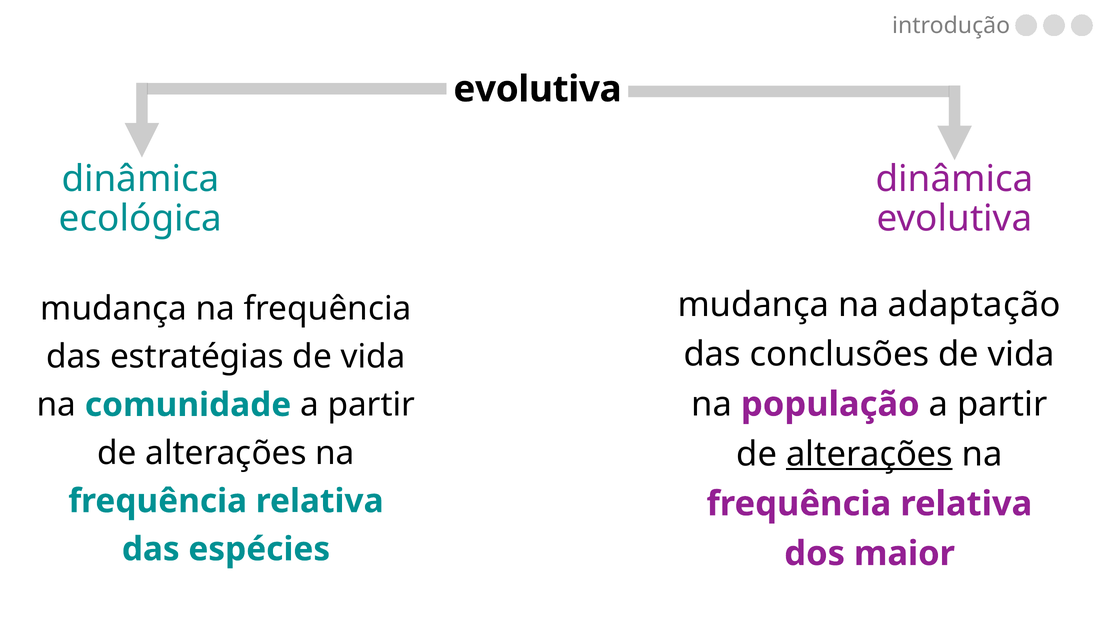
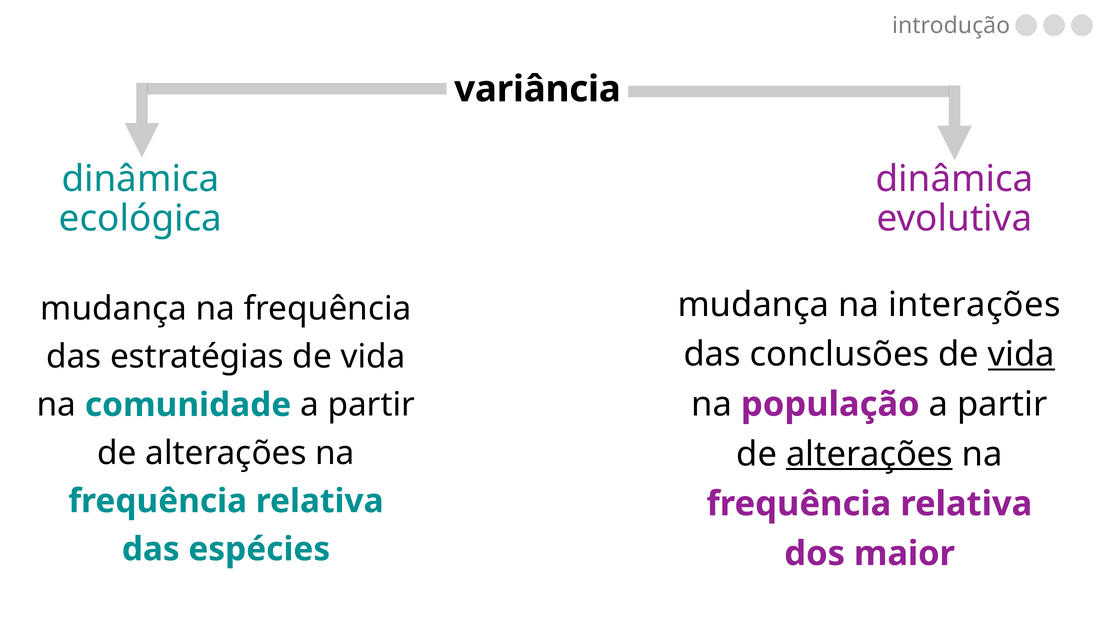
evolutiva at (538, 89): evolutiva -> variância
adaptação: adaptação -> interações
vida at (1021, 355) underline: none -> present
